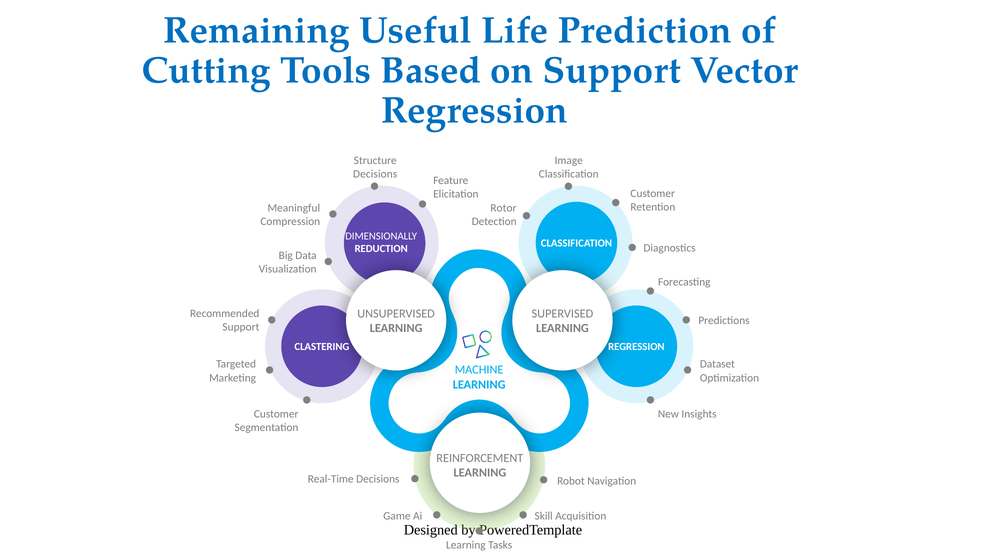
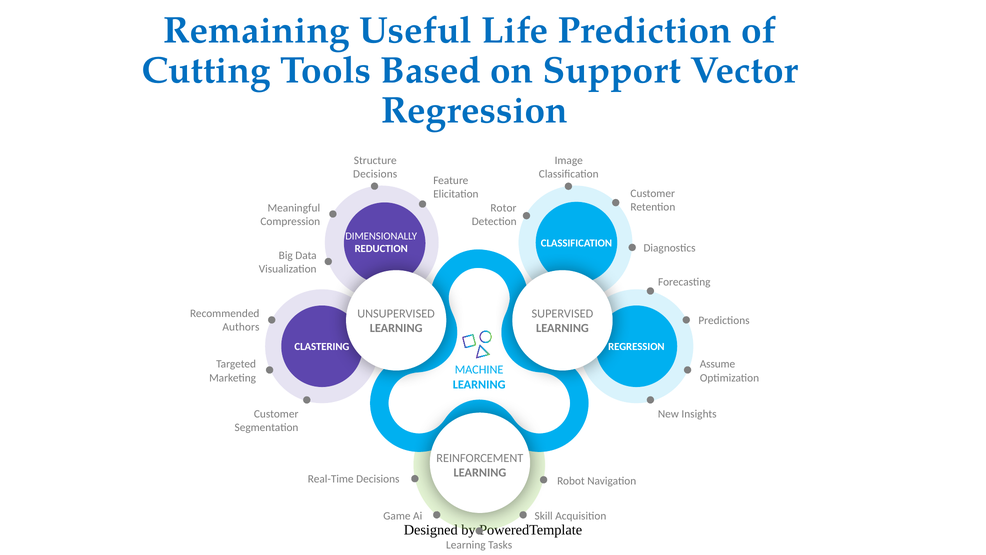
Support at (241, 327): Support -> Authors
Dataset: Dataset -> Assume
